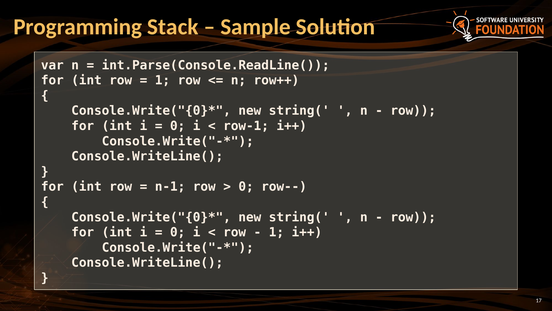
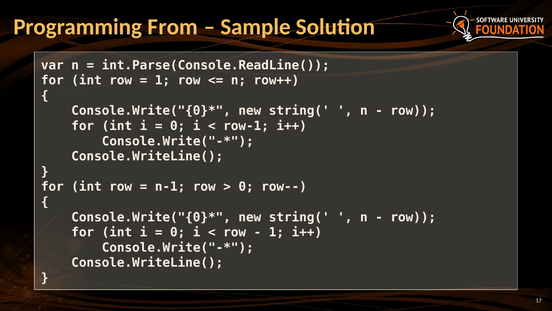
Stack: Stack -> From
